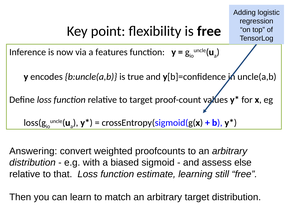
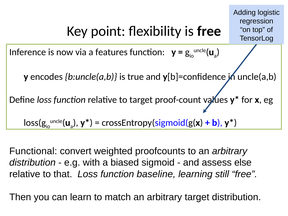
Answering: Answering -> Functional
estimate: estimate -> baseline
